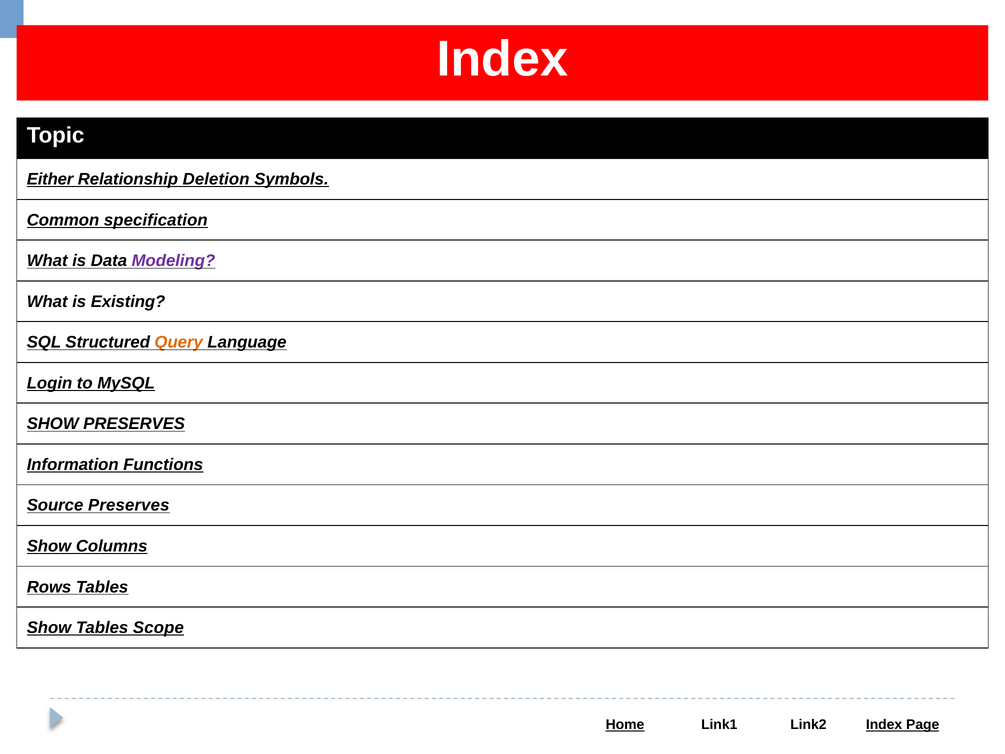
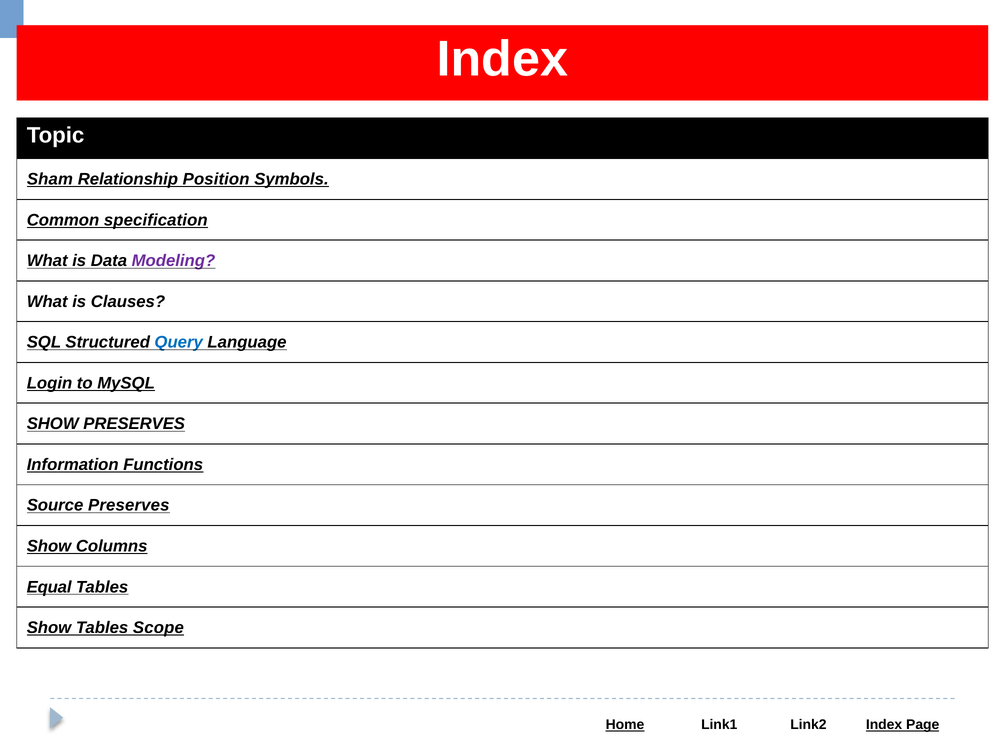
Either: Either -> Sham
Deletion: Deletion -> Position
Existing: Existing -> Clauses
Query colour: orange -> blue
Rows: Rows -> Equal
